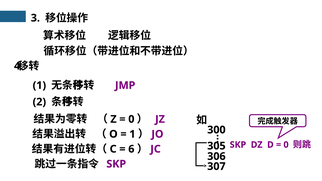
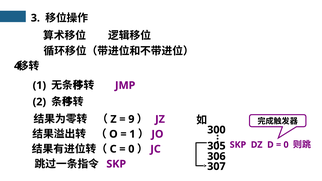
0 at (131, 119): 0 -> 9
6 at (131, 149): 6 -> 0
